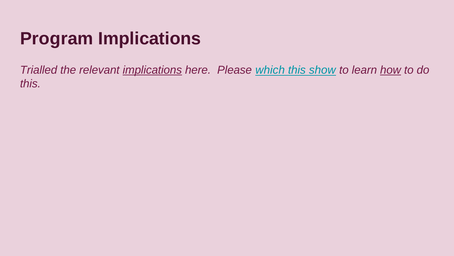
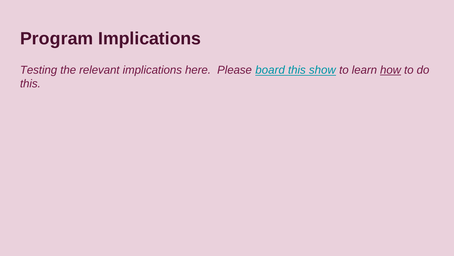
Trialled: Trialled -> Testing
implications at (152, 70) underline: present -> none
which: which -> board
